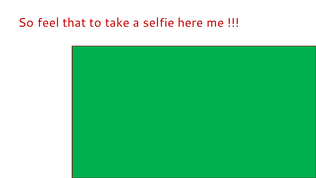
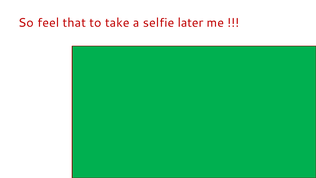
here: here -> later
